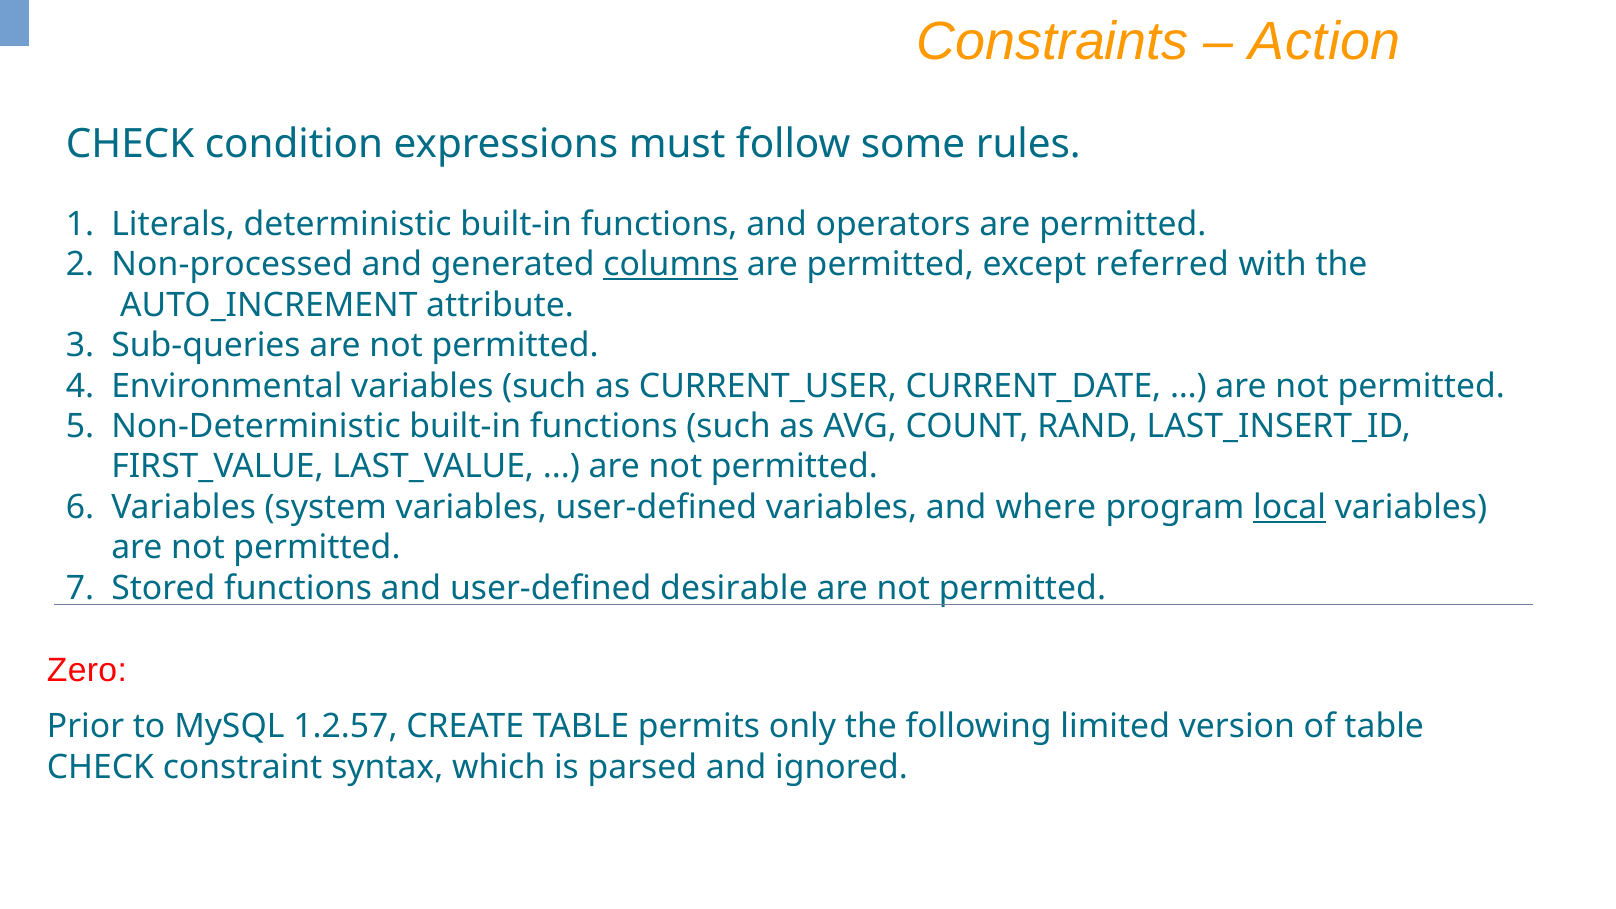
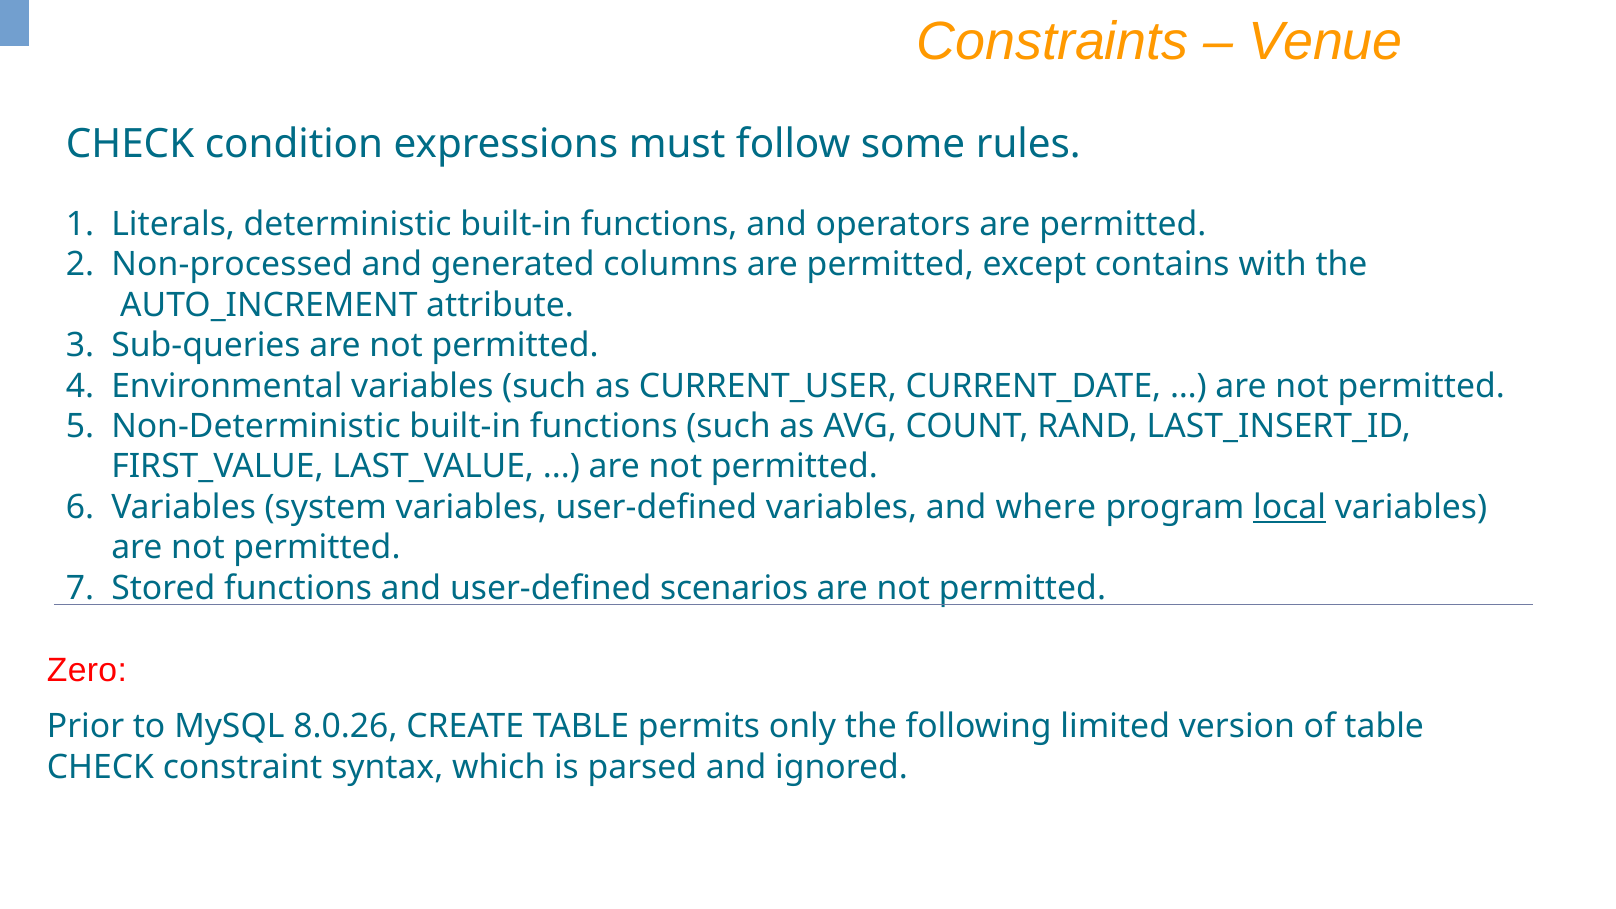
Action: Action -> Venue
columns underline: present -> none
referred: referred -> contains
desirable: desirable -> scenarios
1.2.57: 1.2.57 -> 8.0.26
